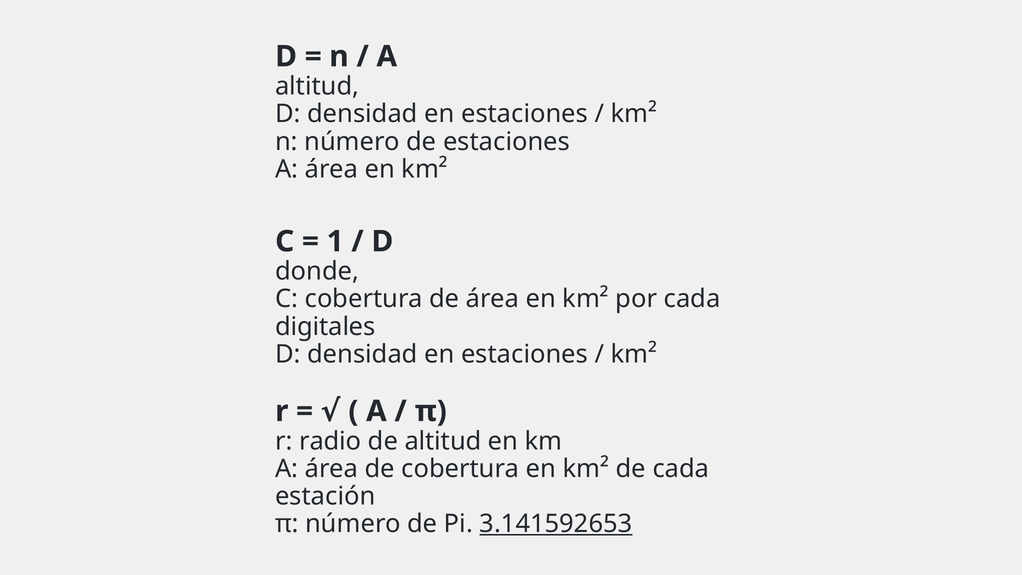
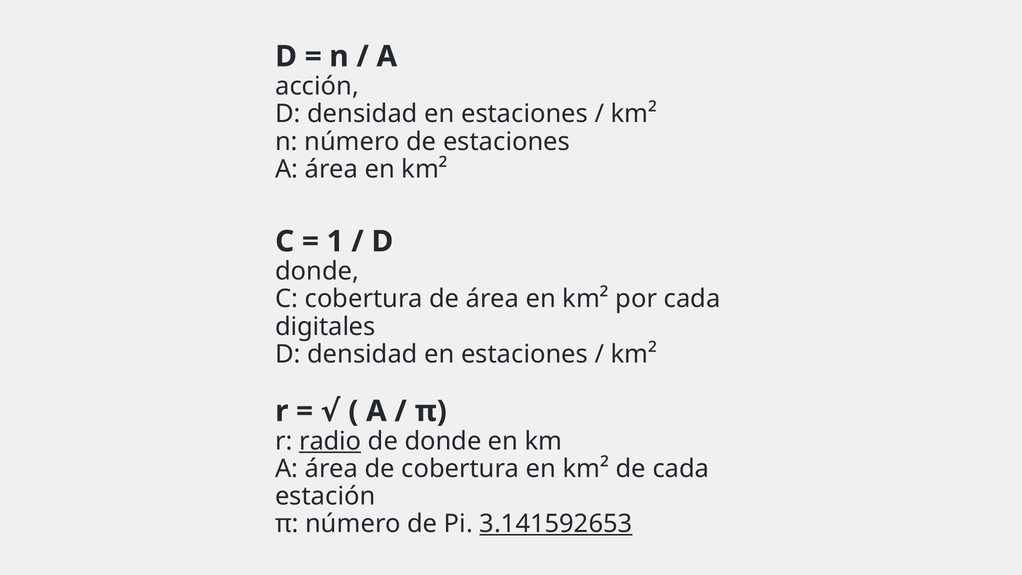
altitud at (317, 86): altitud -> acción
radio underline: none -> present
de altitud: altitud -> donde
